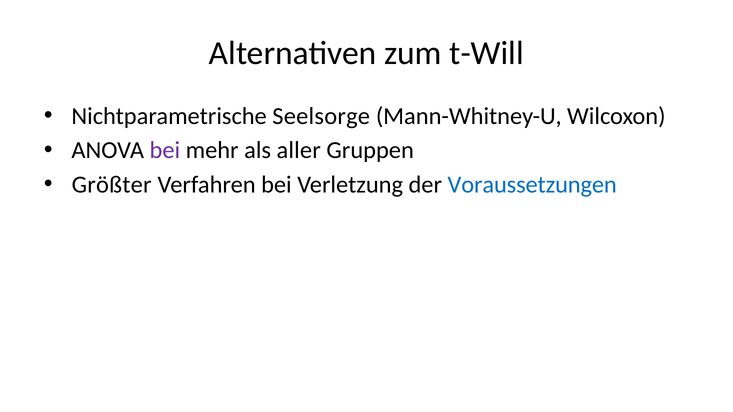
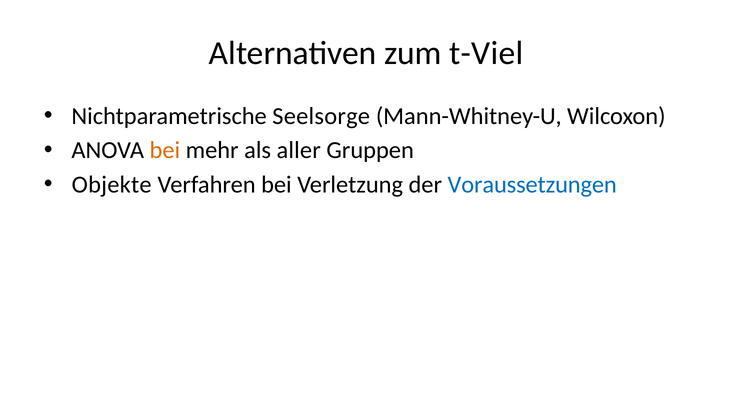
t-Will: t-Will -> t-Viel
bei at (165, 150) colour: purple -> orange
Größter: Größter -> Objekte
